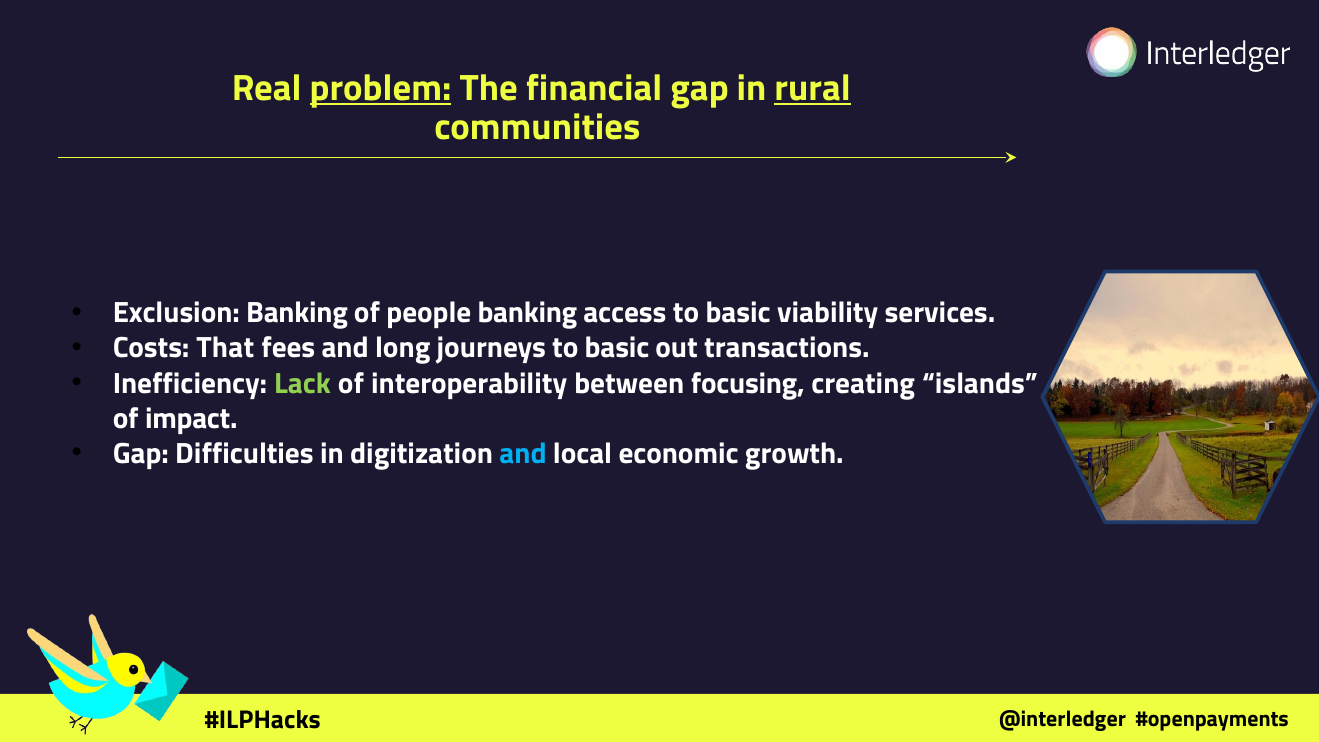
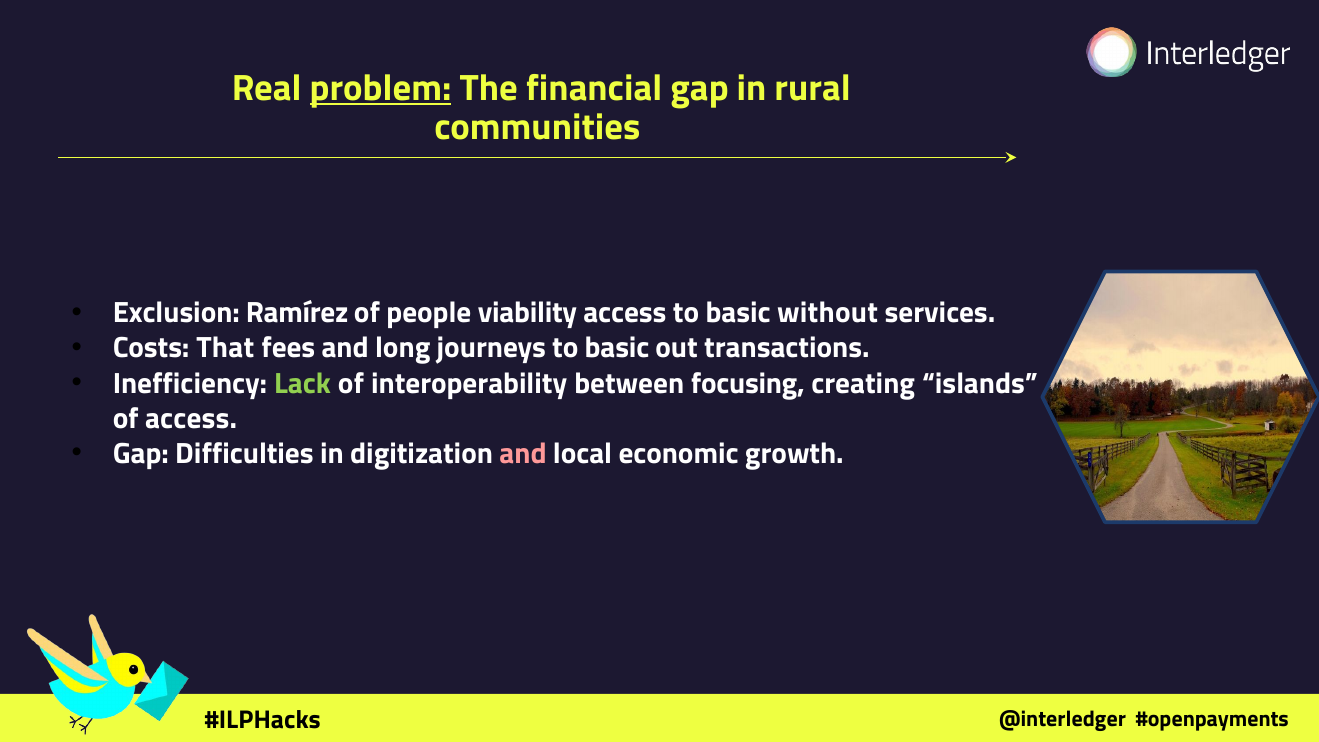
rural underline: present -> none
Exclusion Banking: Banking -> Ramírez
people banking: banking -> viability
viability: viability -> without
of impact: impact -> access
and at (523, 454) colour: light blue -> pink
